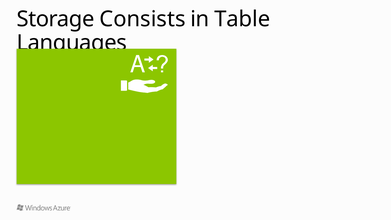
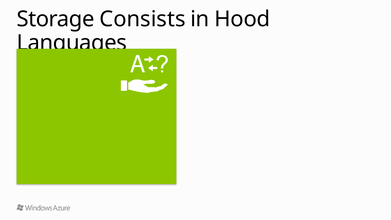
Table: Table -> Hood
